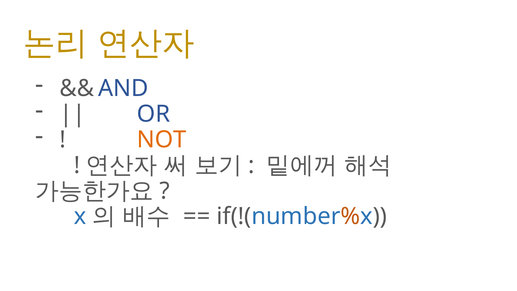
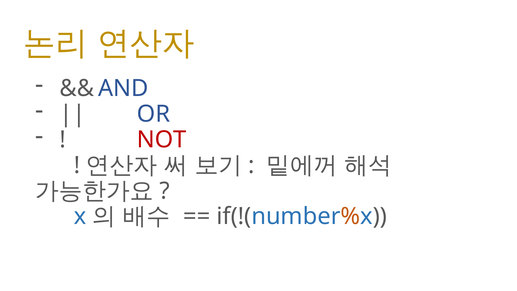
NOT colour: orange -> red
